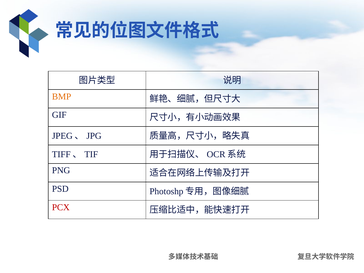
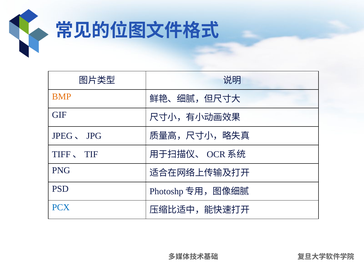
PCX colour: red -> blue
